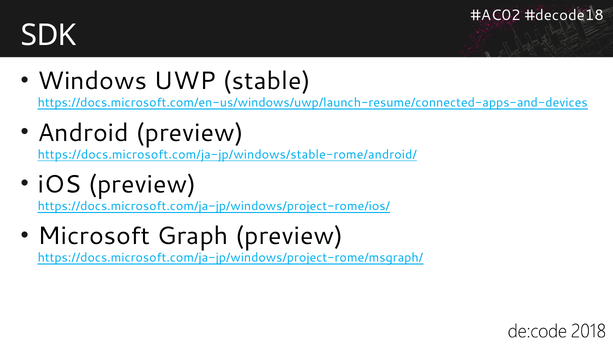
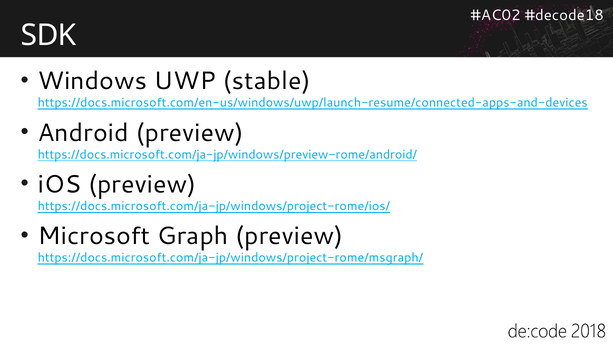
https://docs.microsoft.com/ja-jp/windows/stable-rome/android/: https://docs.microsoft.com/ja-jp/windows/stable-rome/android/ -> https://docs.microsoft.com/ja-jp/windows/preview-rome/android/
